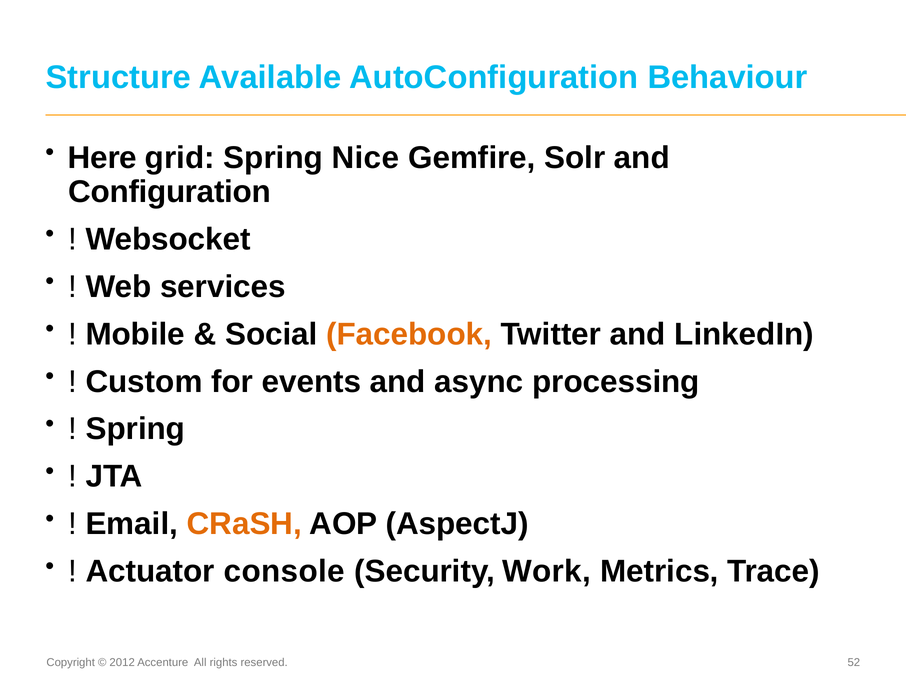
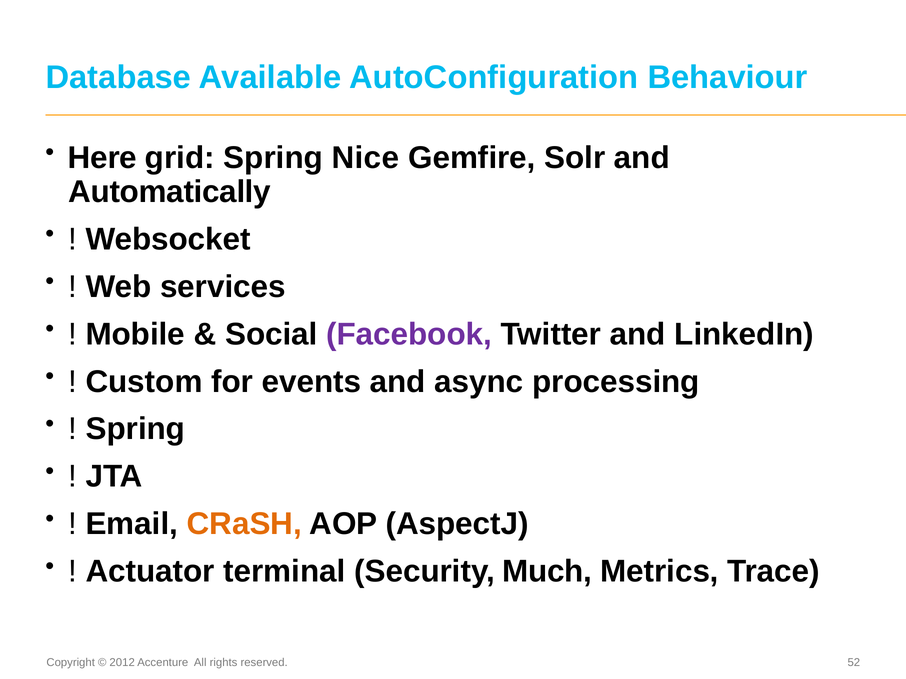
Structure: Structure -> Database
Configuration: Configuration -> Automatically
Facebook colour: orange -> purple
console: console -> terminal
Work: Work -> Much
